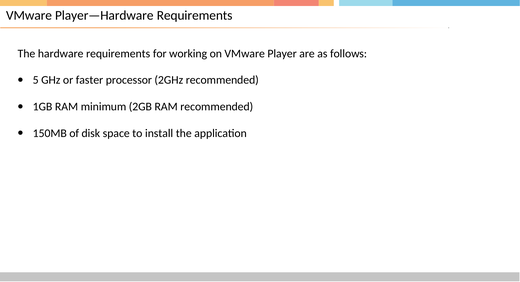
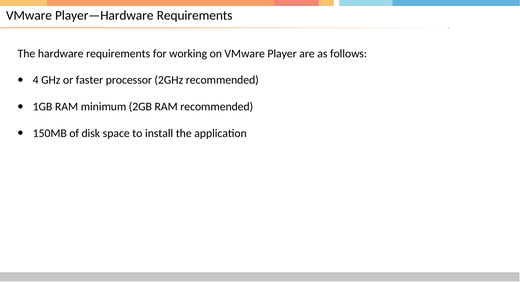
5: 5 -> 4
